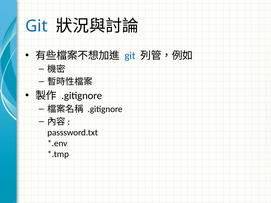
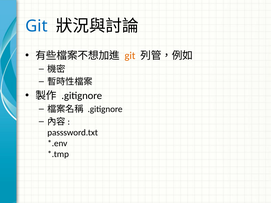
git at (130, 56) colour: blue -> orange
